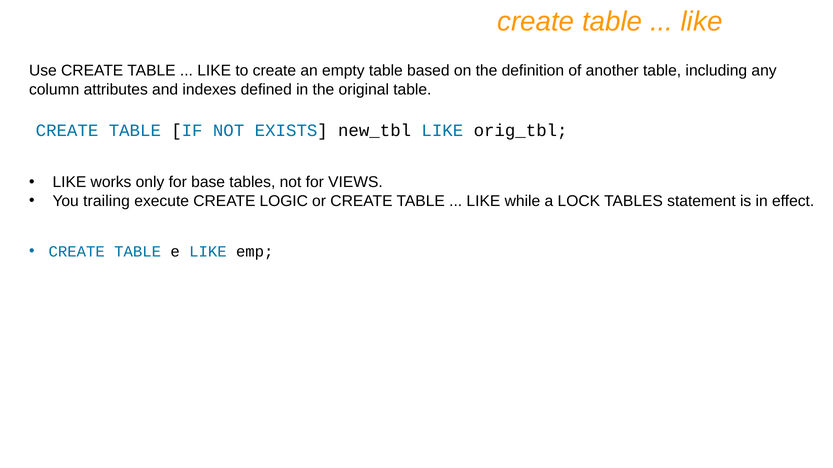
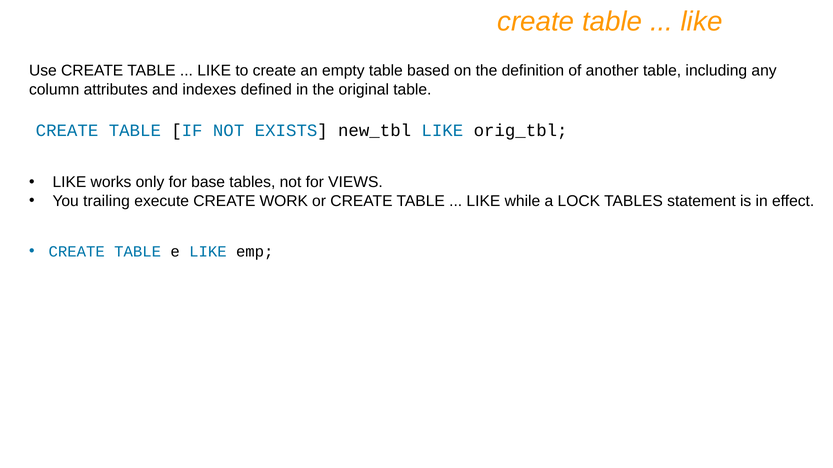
LOGIC: LOGIC -> WORK
